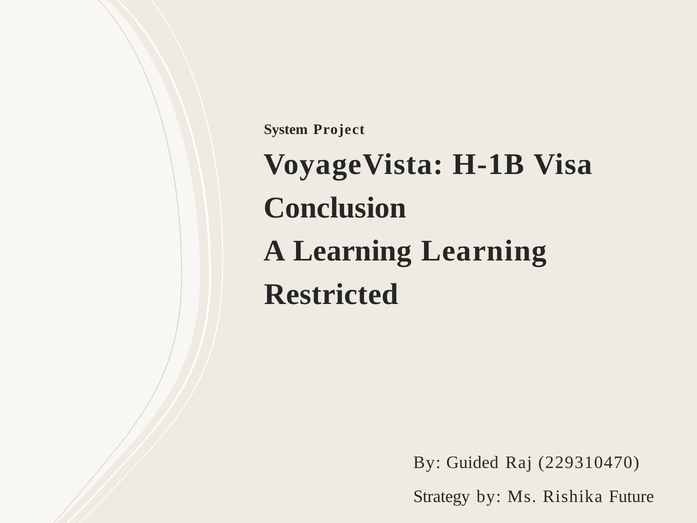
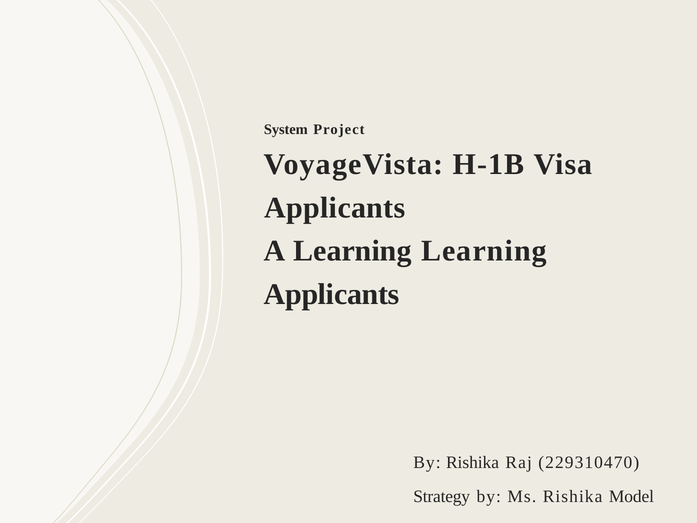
Conclusion at (335, 208): Conclusion -> Applicants
Restricted at (331, 294): Restricted -> Applicants
By Guided: Guided -> Rishika
Future: Future -> Model
